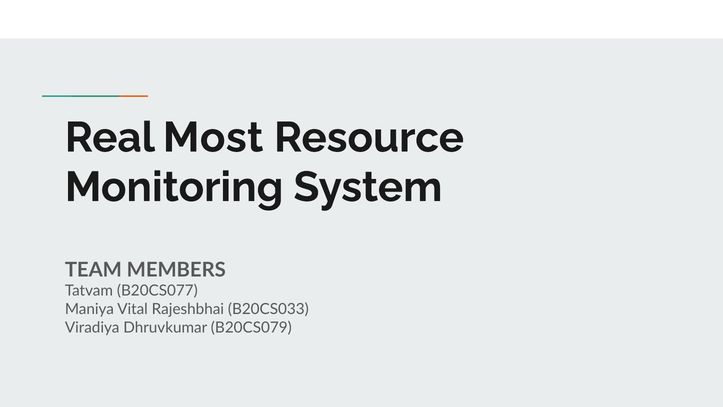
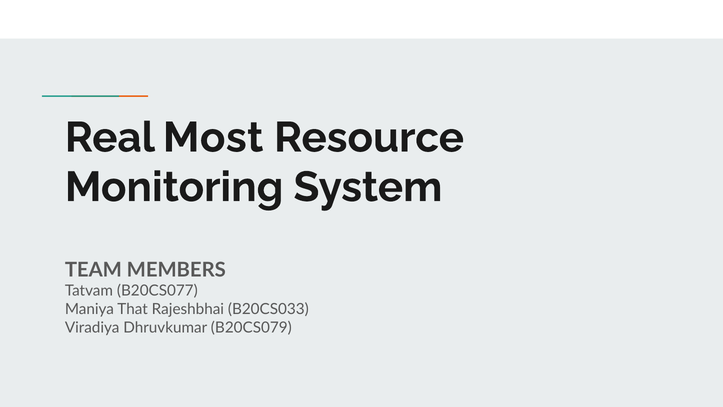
Vital: Vital -> That
